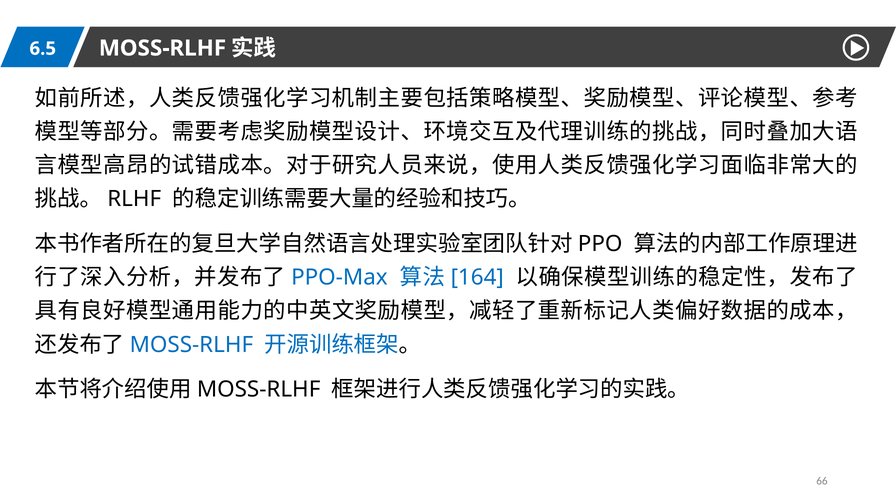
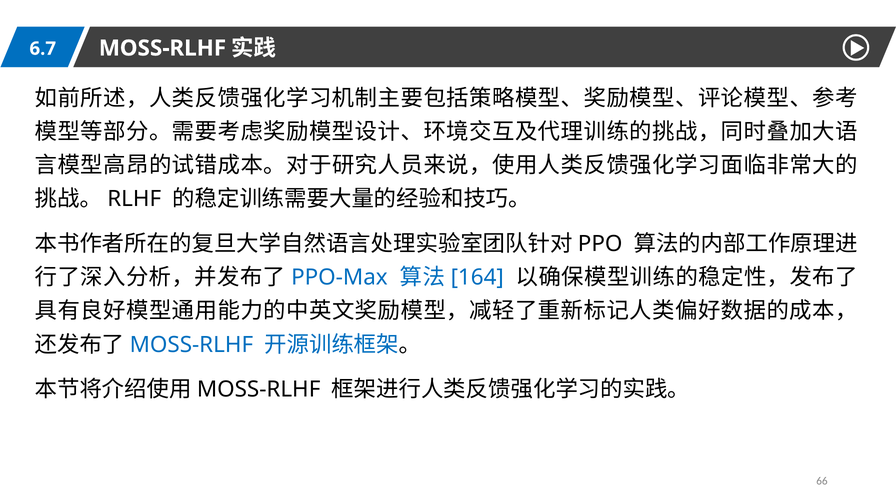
6.5: 6.5 -> 6.7
